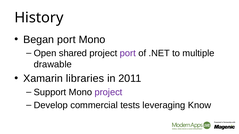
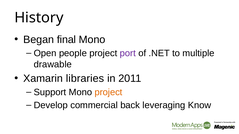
Began port: port -> final
shared: shared -> people
project at (108, 92) colour: purple -> orange
tests: tests -> back
